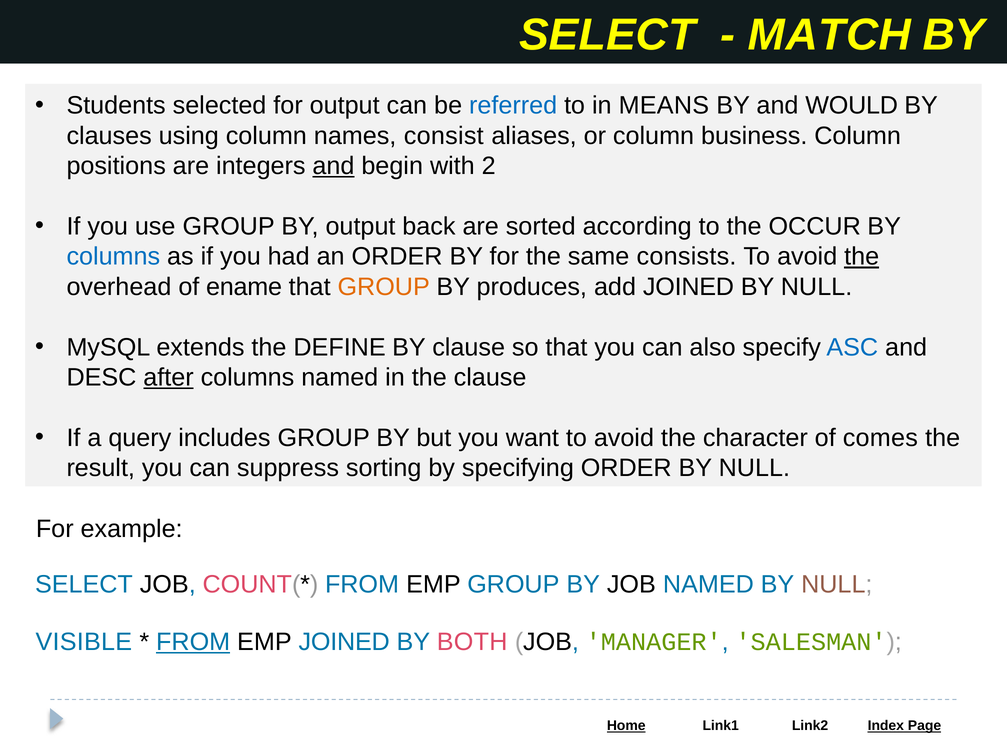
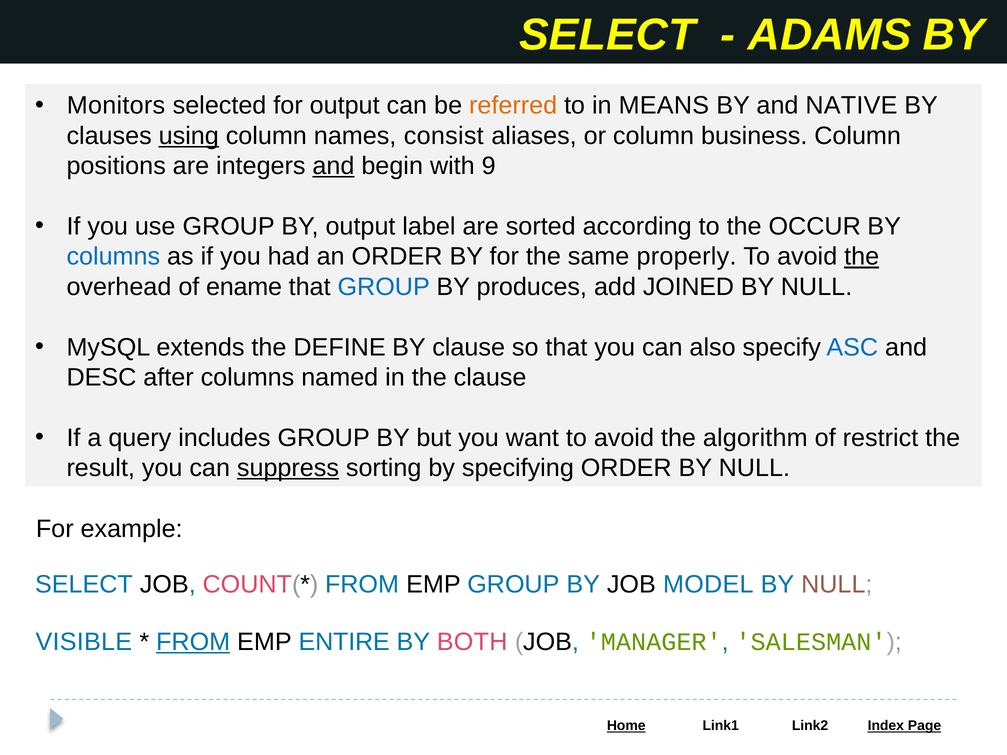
MATCH: MATCH -> ADAMS
Students: Students -> Monitors
referred colour: blue -> orange
WOULD: WOULD -> NATIVE
using underline: none -> present
2: 2 -> 9
back: back -> label
consists: consists -> properly
GROUP at (384, 287) colour: orange -> blue
after underline: present -> none
character: character -> algorithm
comes: comes -> restrict
suppress underline: none -> present
JOB NAMED: NAMED -> MODEL
EMP JOINED: JOINED -> ENTIRE
